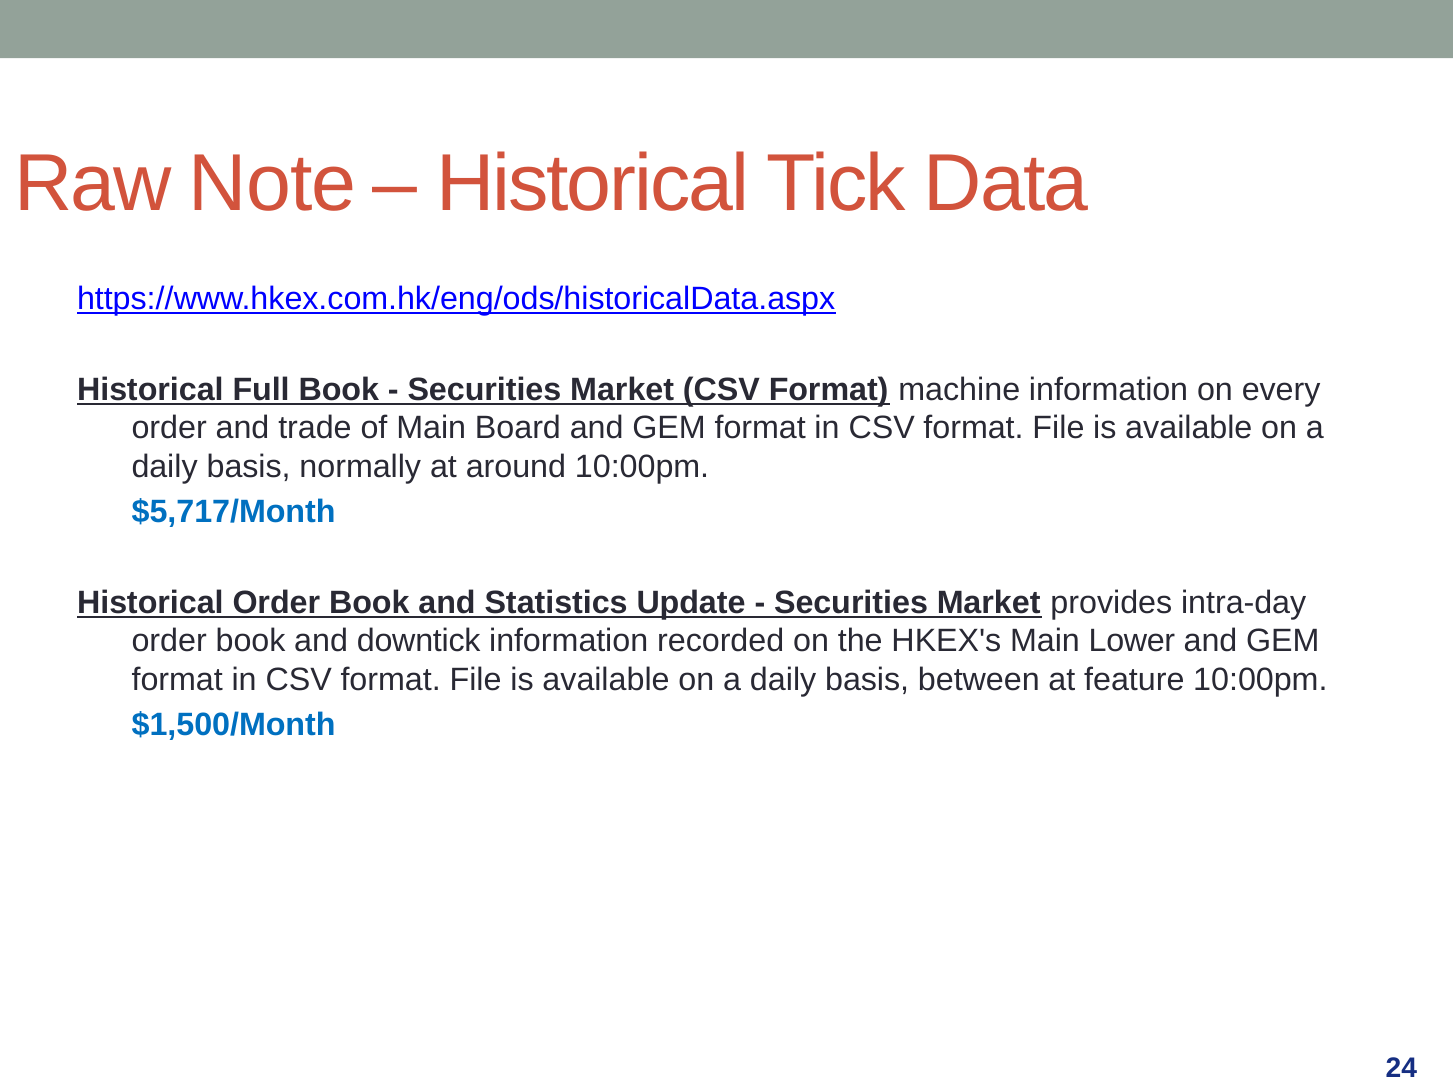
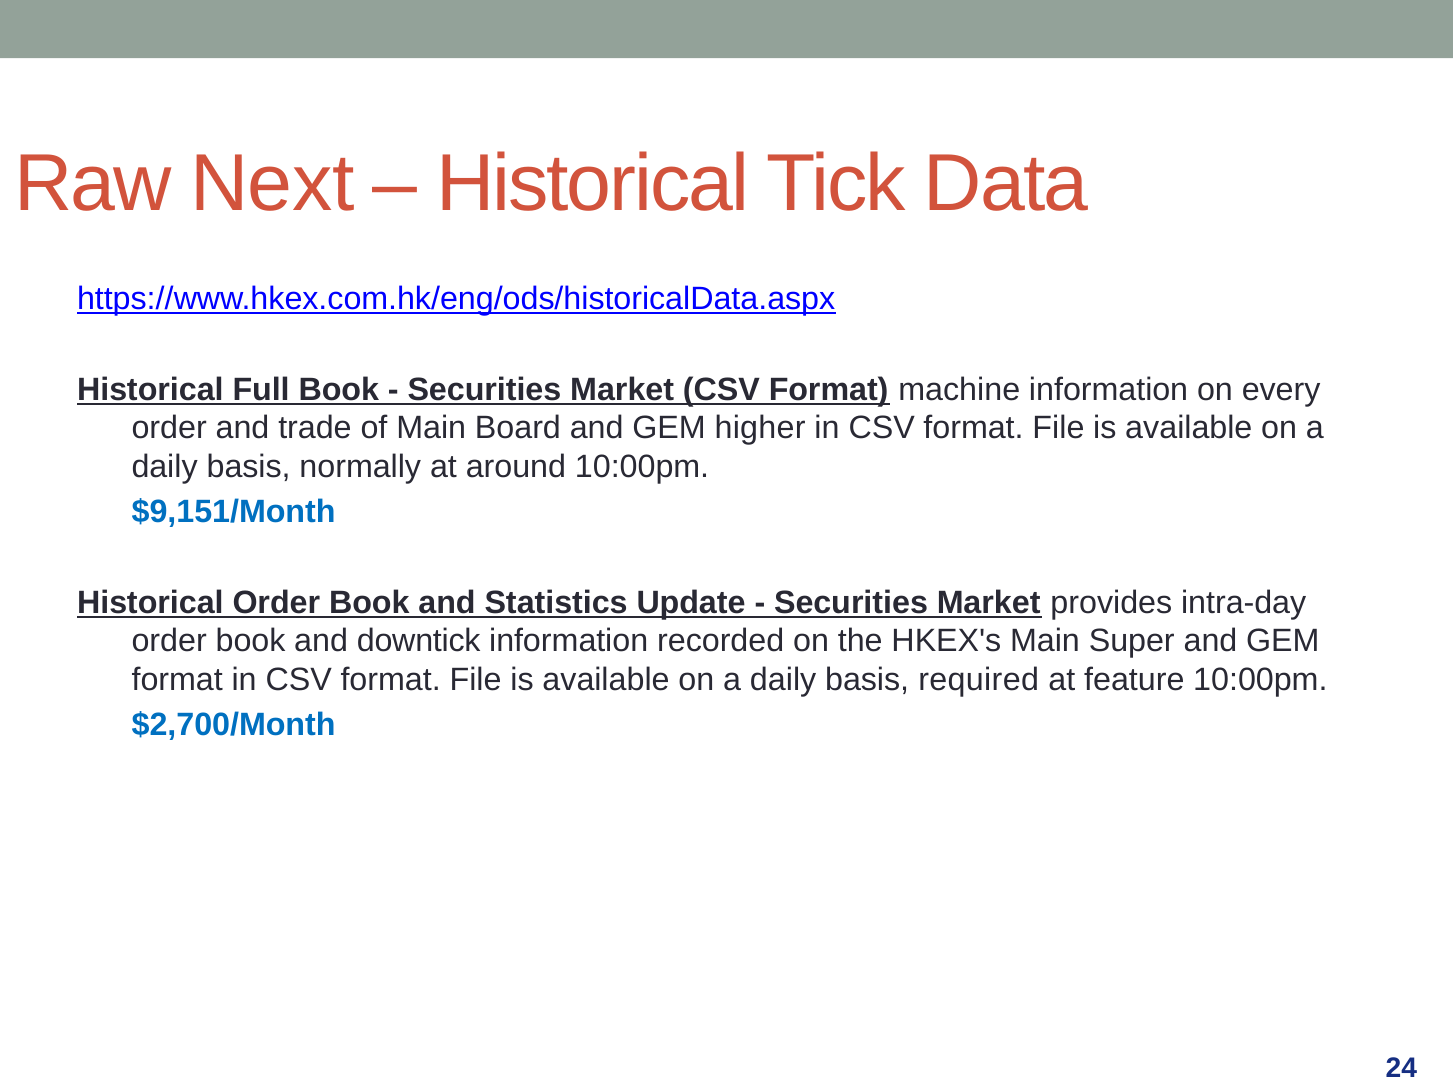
Note: Note -> Next
Board and GEM format: format -> higher
$5,717/Month: $5,717/Month -> $9,151/Month
Lower: Lower -> Super
between: between -> required
$1,500/Month: $1,500/Month -> $2,700/Month
